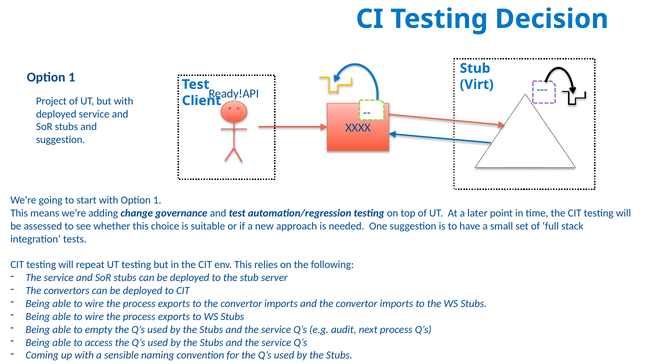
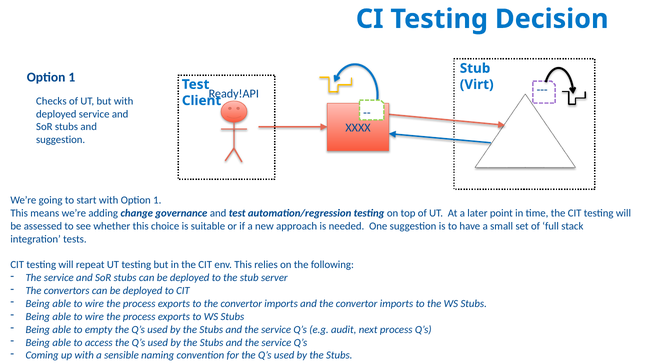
Project: Project -> Checks
